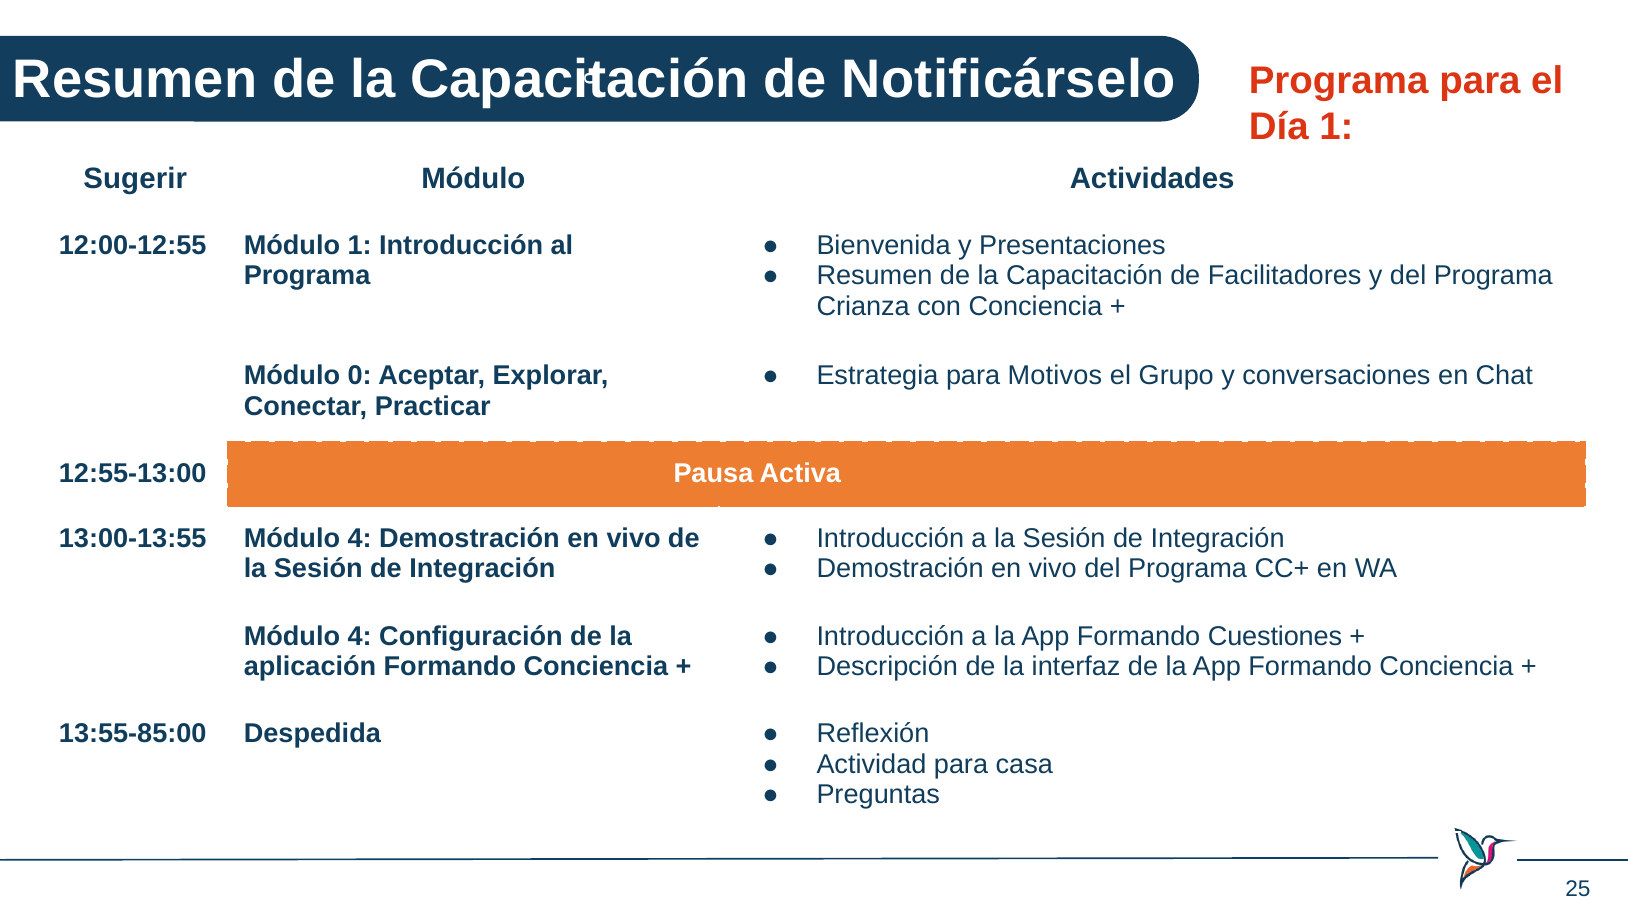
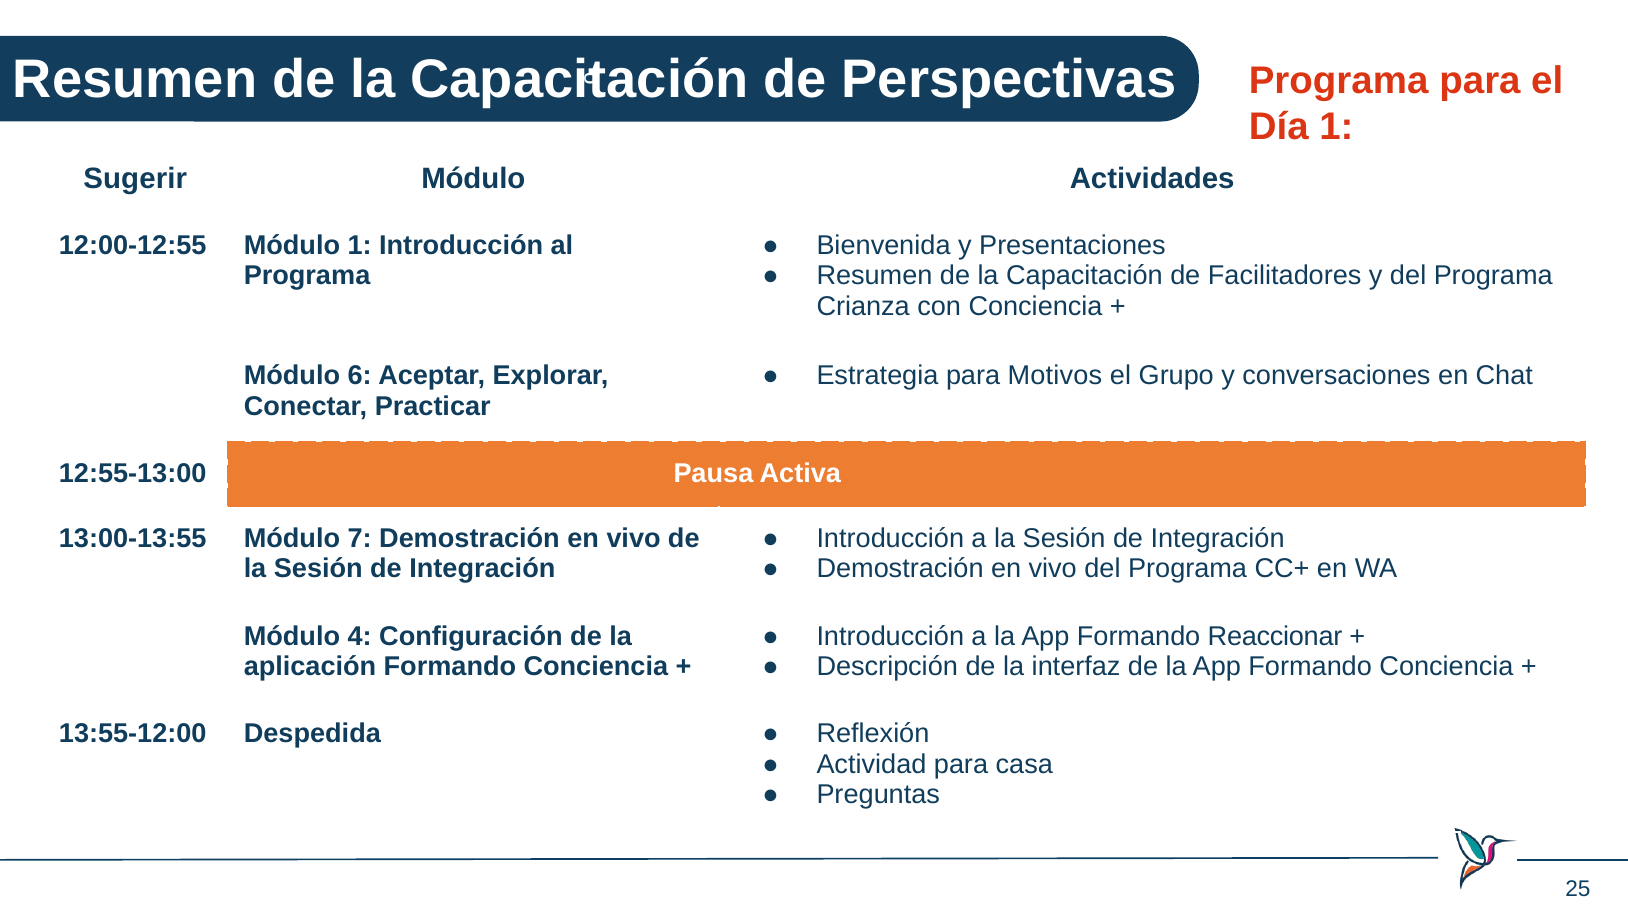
Notificárselo: Notificárselo -> Perspectivas
0: 0 -> 6
13:00-13:55 Módulo 4: 4 -> 7
Cuestiones: Cuestiones -> Reaccionar
13:55-85:00: 13:55-85:00 -> 13:55-12:00
